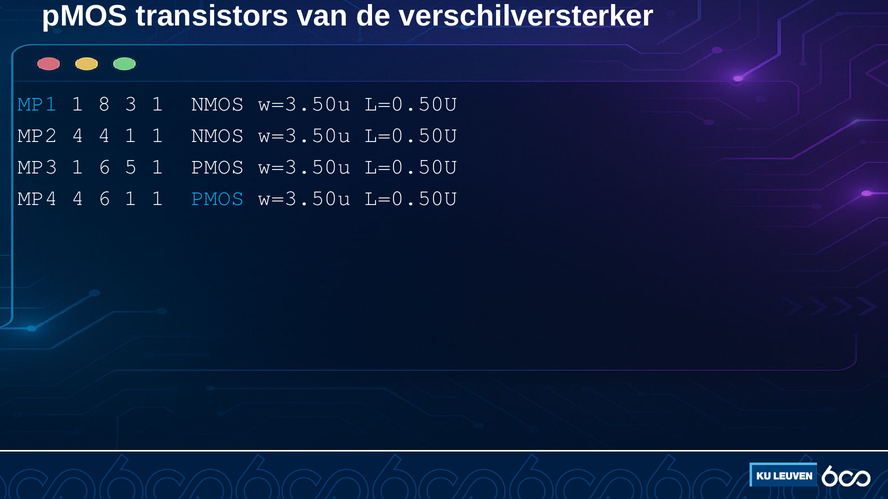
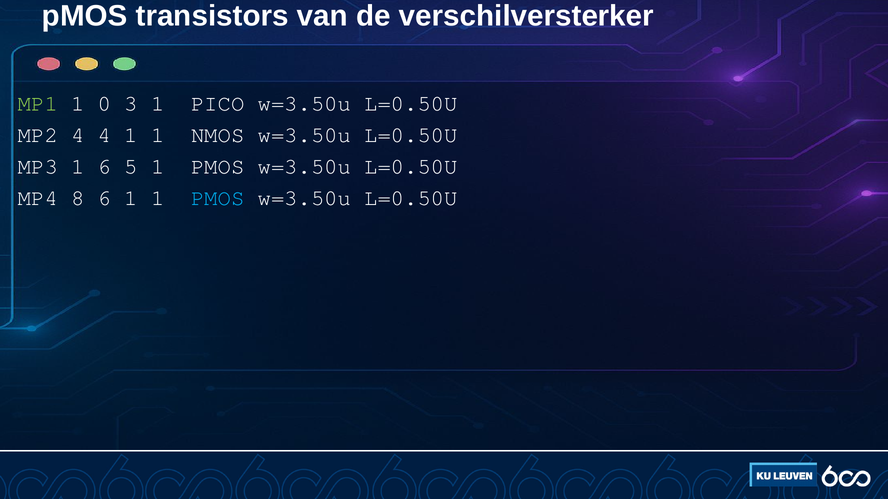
MP1 colour: light blue -> light green
8: 8 -> 0
3 1 NMOS: NMOS -> PICO
MP4 4: 4 -> 8
